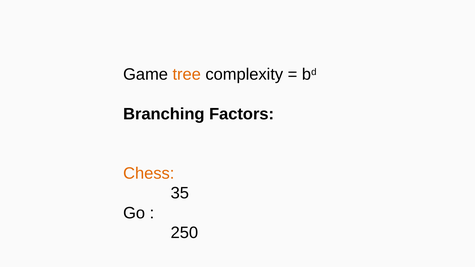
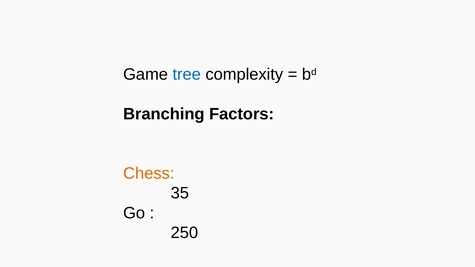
tree colour: orange -> blue
